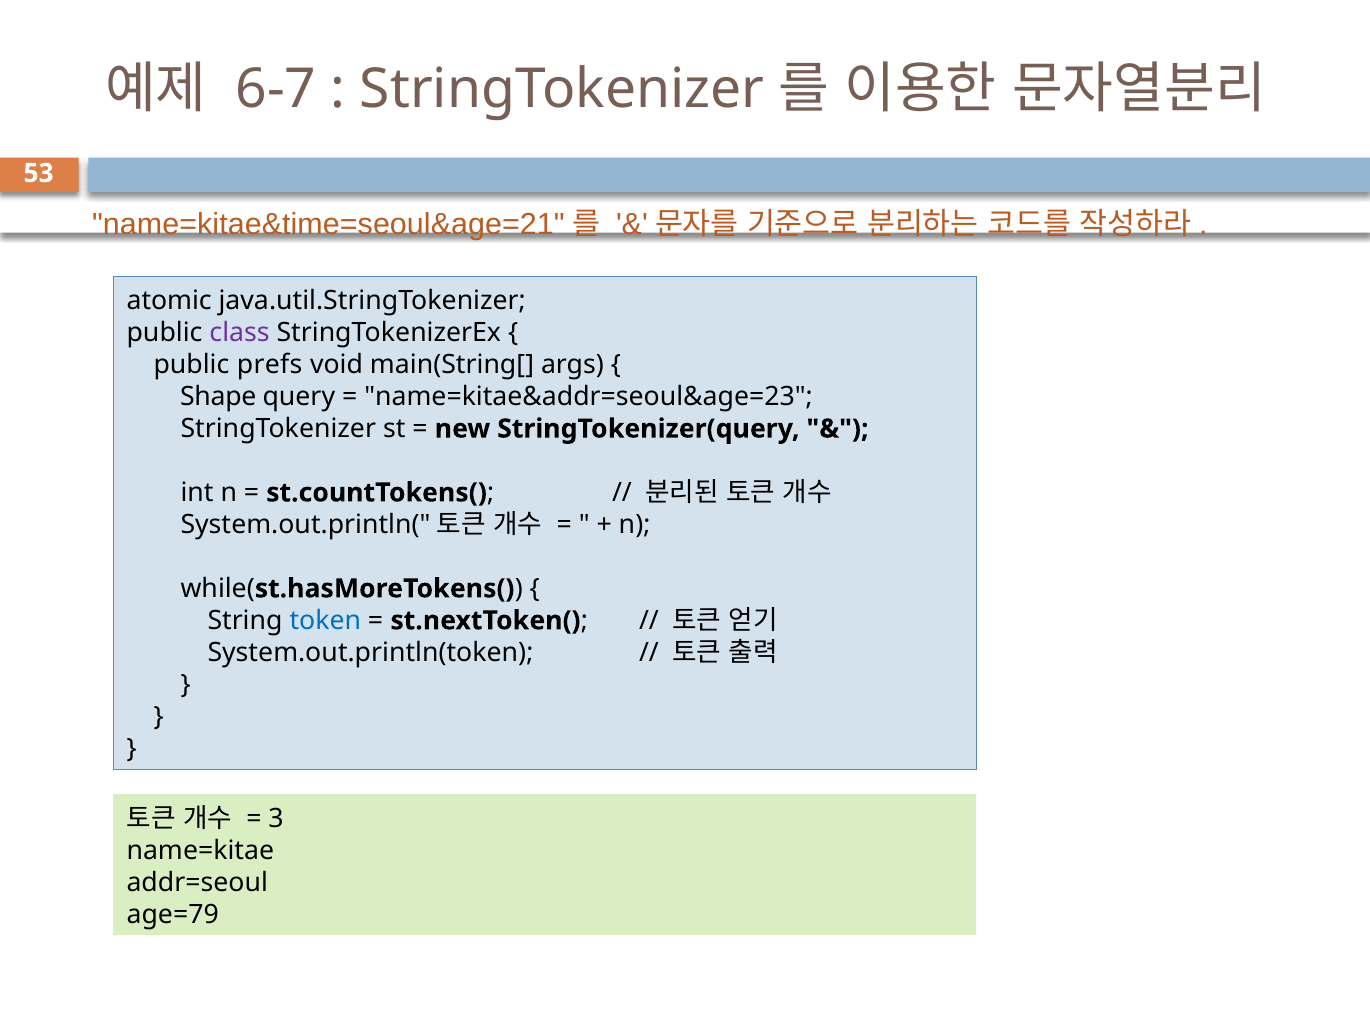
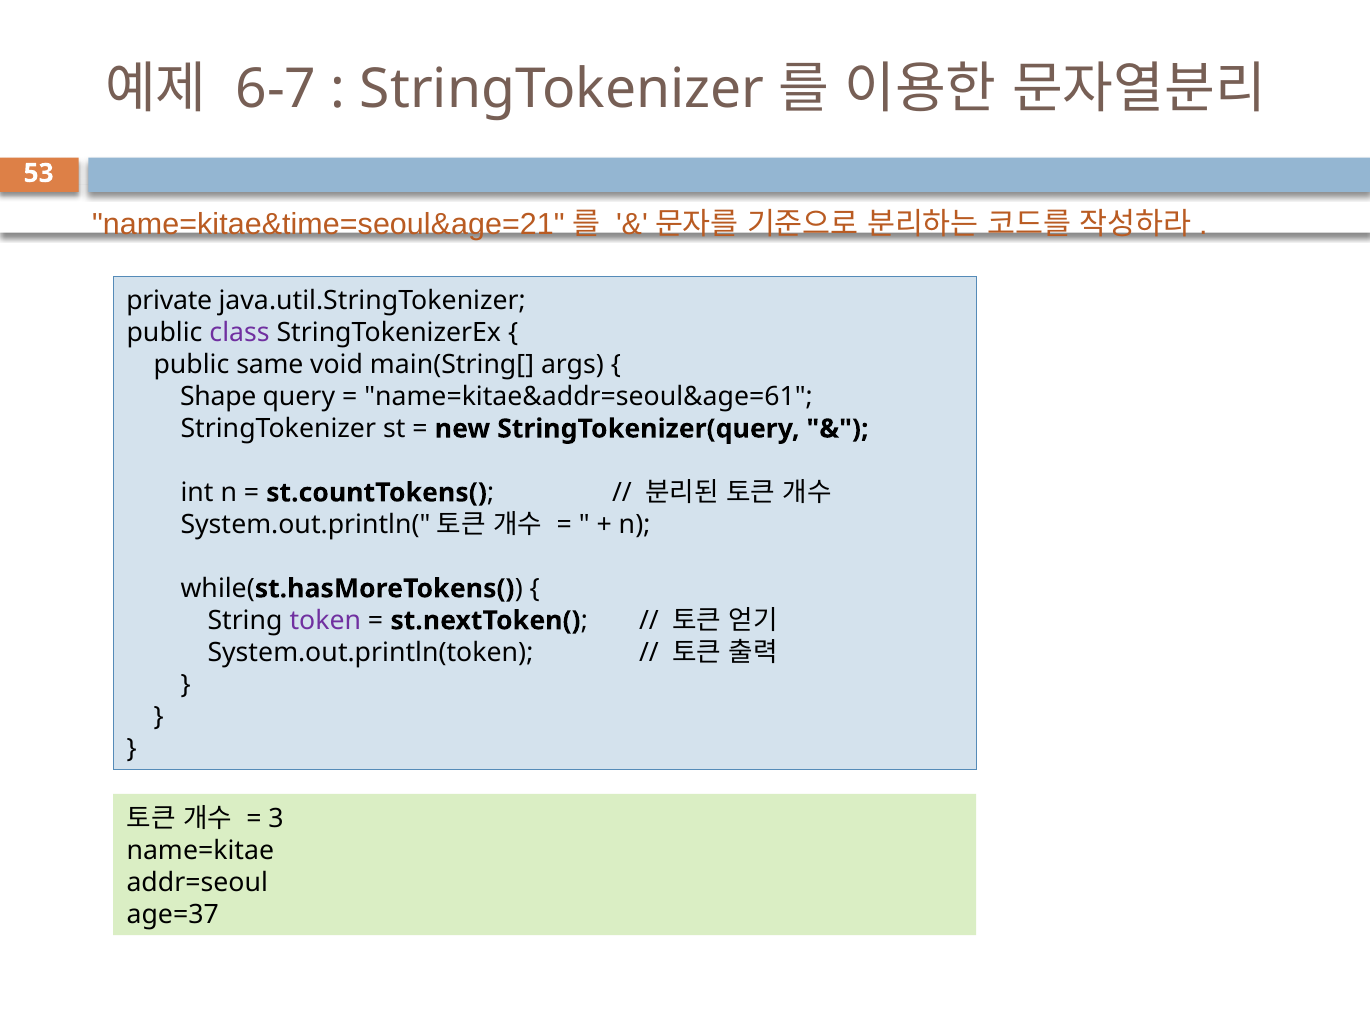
atomic: atomic -> private
prefs: prefs -> same
name=kitae&addr=seoul&age=23: name=kitae&addr=seoul&age=23 -> name=kitae&addr=seoul&age=61
token colour: blue -> purple
age=79: age=79 -> age=37
